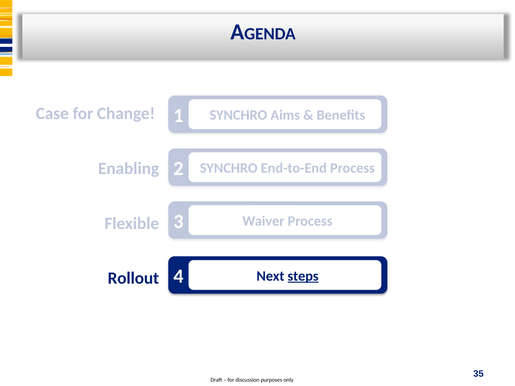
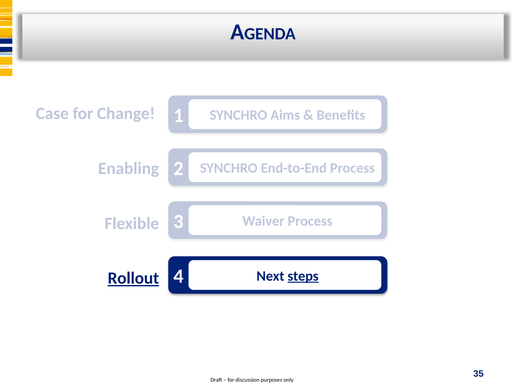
Rollout underline: none -> present
